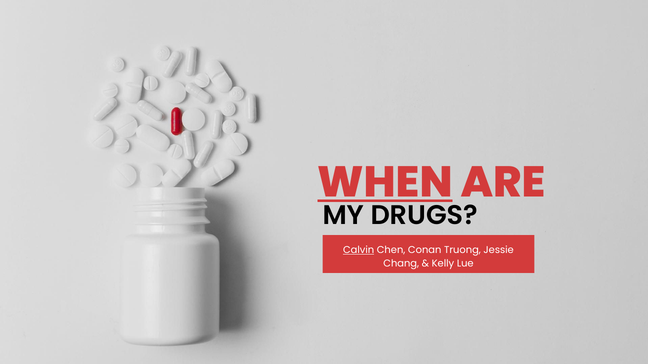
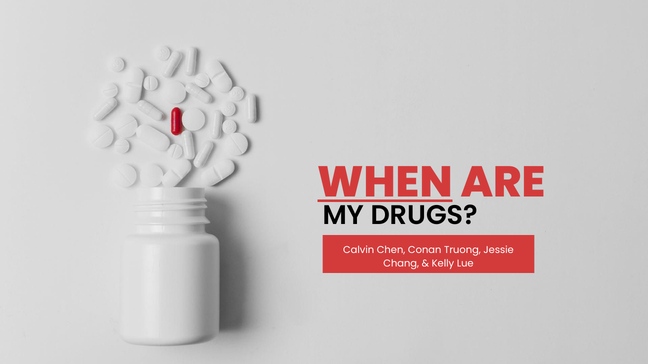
Calvin underline: present -> none
